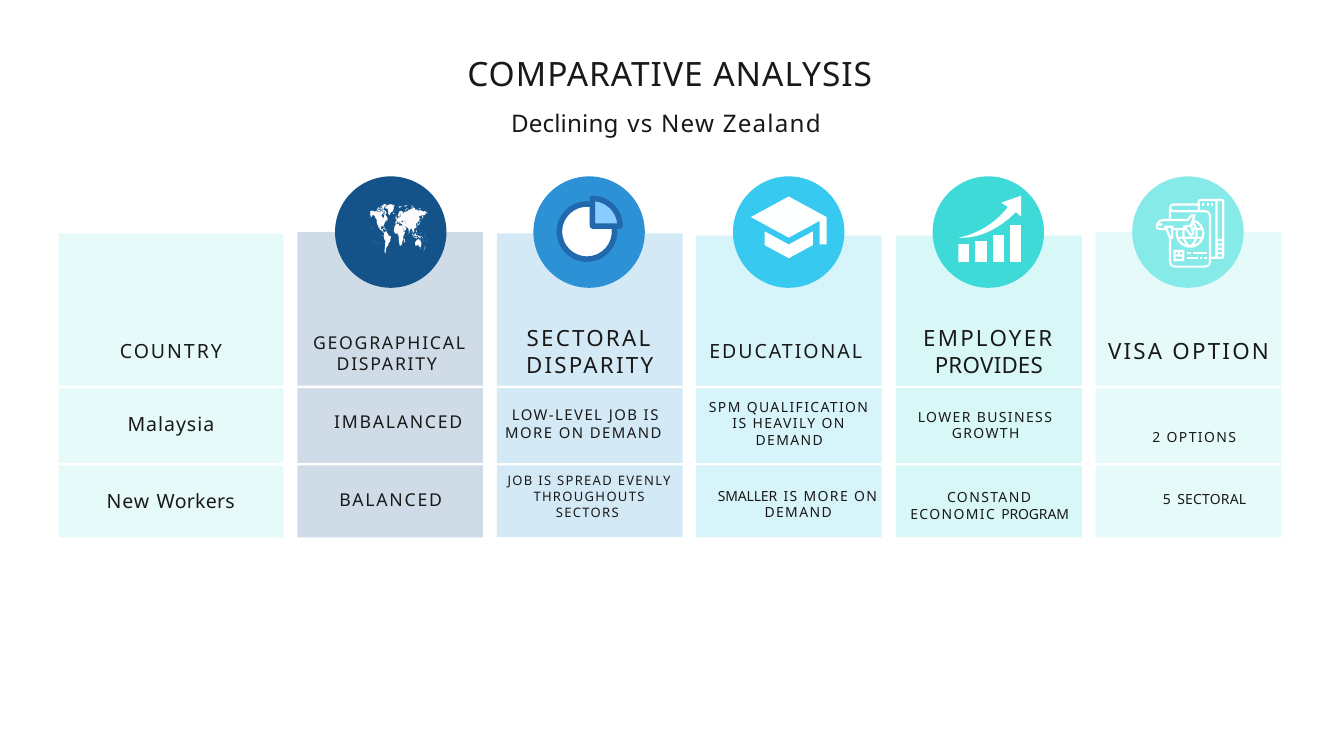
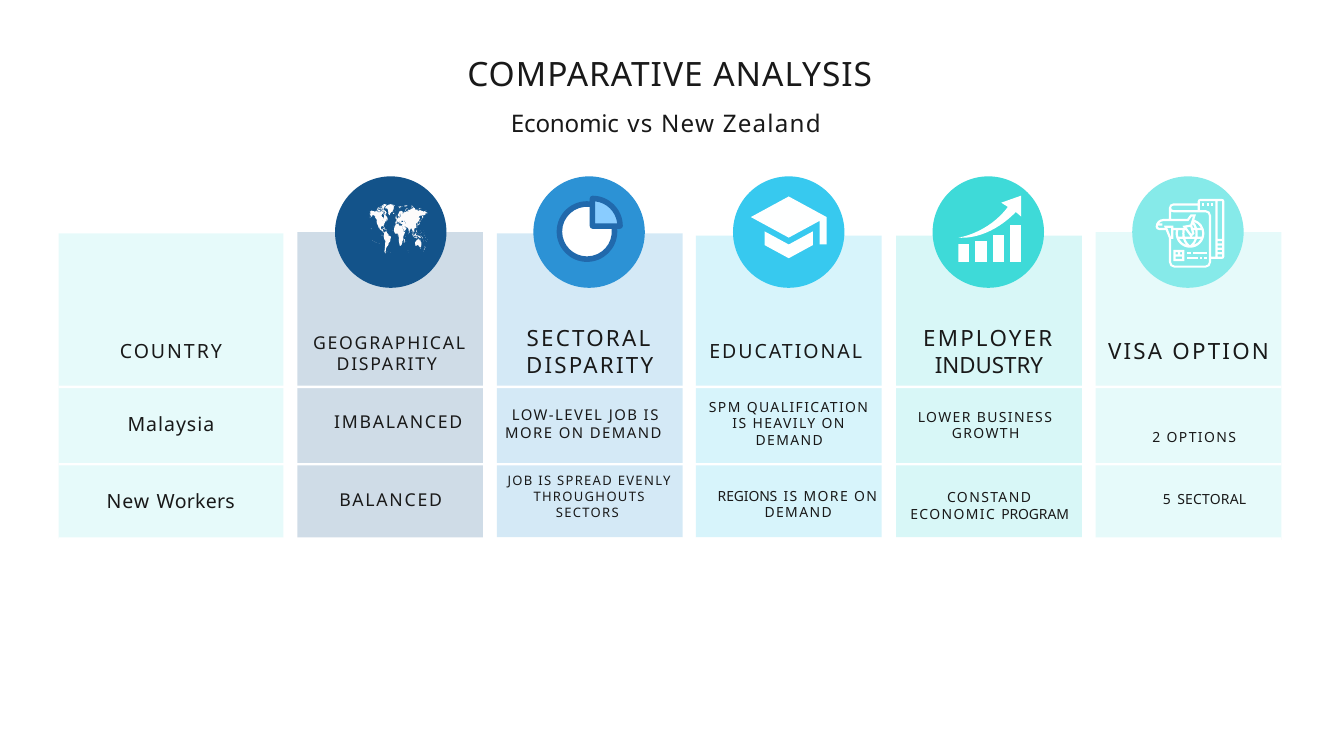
Declining at (565, 124): Declining -> Economic
PROVIDES: PROVIDES -> INDUSTRY
SMALLER: SMALLER -> REGIONS
